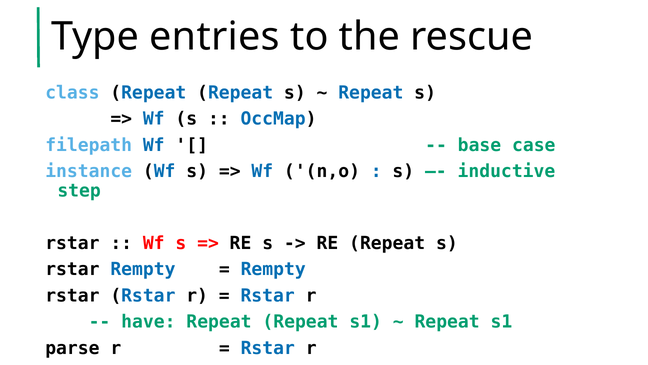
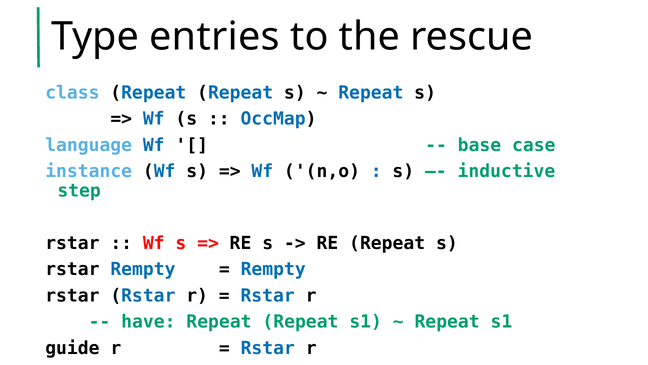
filepath: filepath -> language
parse: parse -> guide
